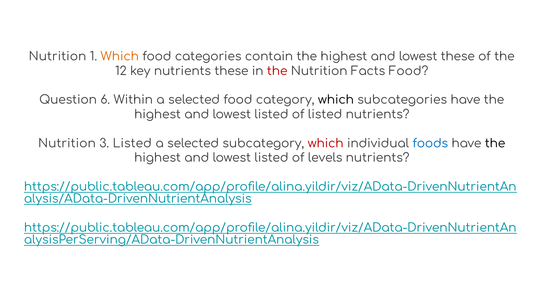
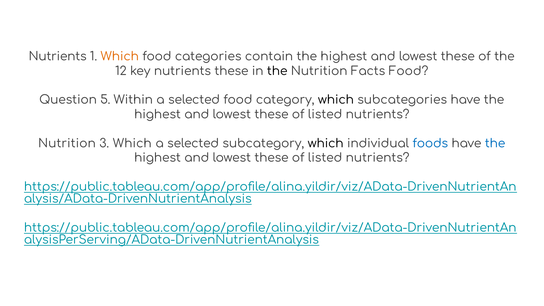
Nutrition at (58, 57): Nutrition -> Nutrients
the at (277, 71) colour: red -> black
6: 6 -> 5
listed at (271, 114): listed -> these
3 Listed: Listed -> Which
which at (326, 143) colour: red -> black
the at (495, 143) colour: black -> blue
listed at (271, 158): listed -> these
levels at (325, 158): levels -> listed
